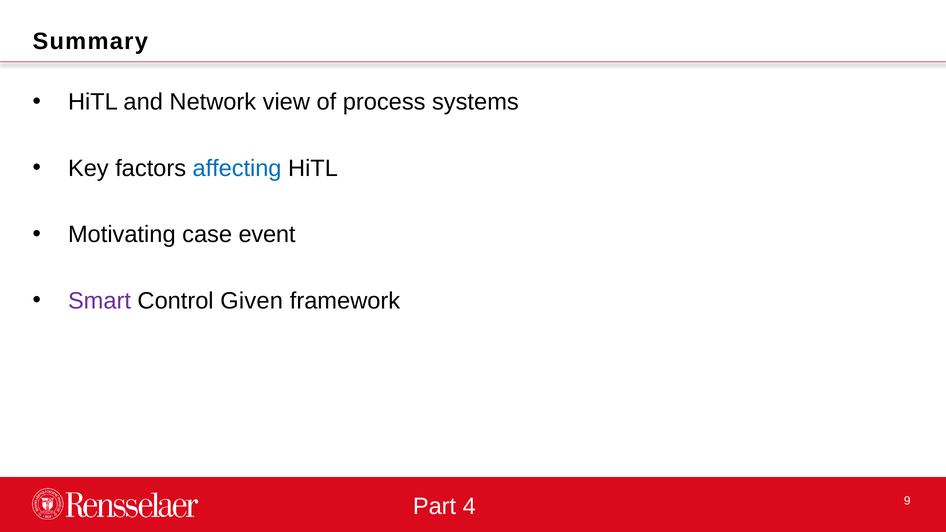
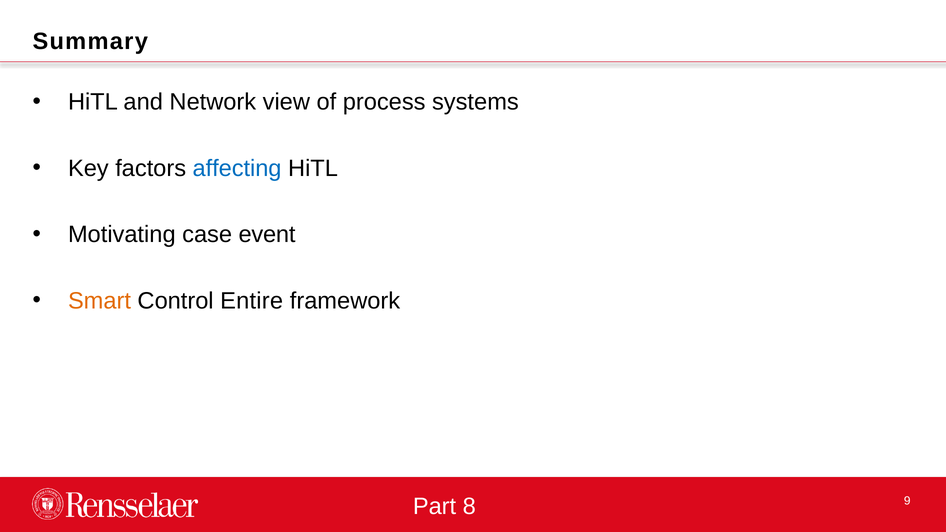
Smart colour: purple -> orange
Given: Given -> Entire
4: 4 -> 8
